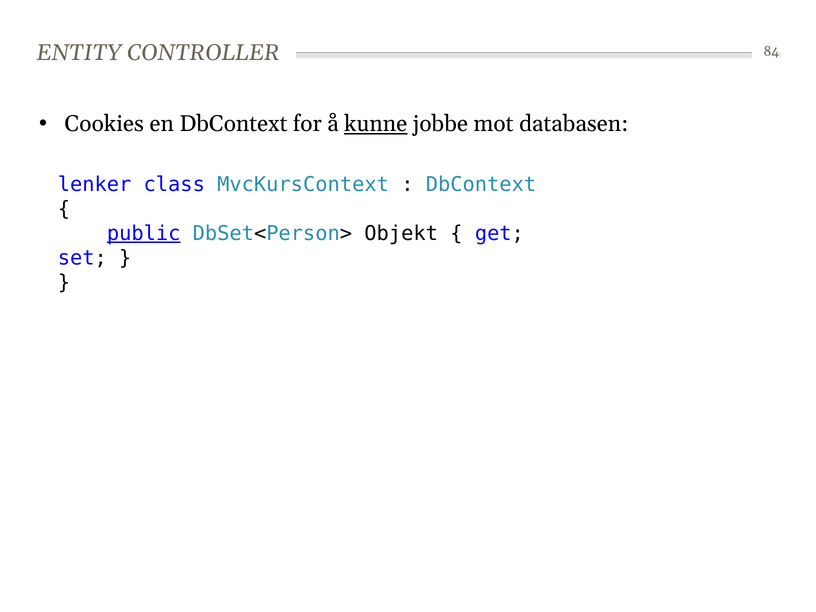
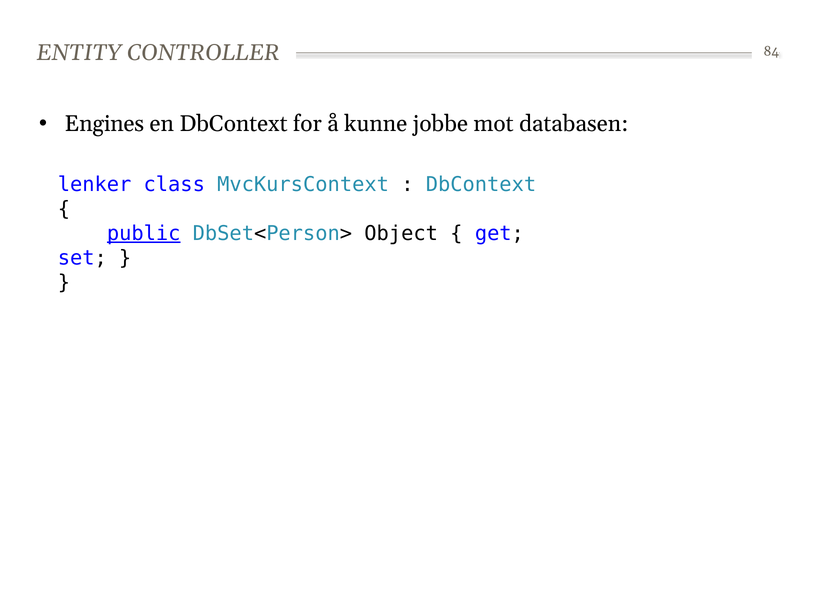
Cookies: Cookies -> Engines
kunne underline: present -> none
Objekt: Objekt -> Object
